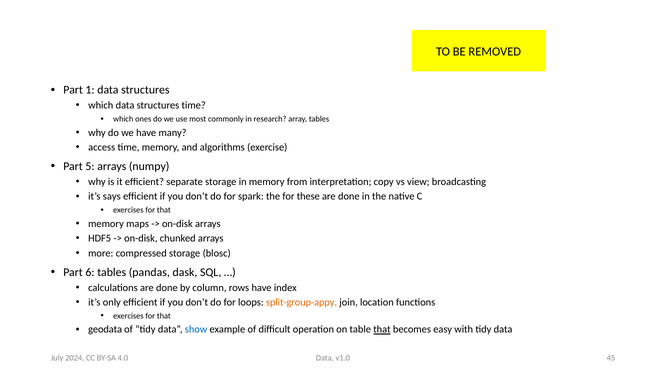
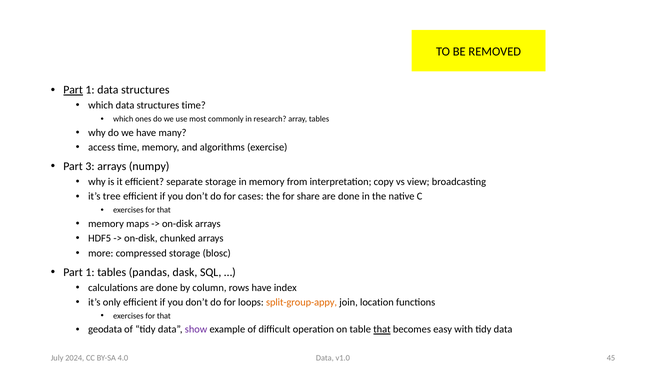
Part at (73, 90) underline: none -> present
5: 5 -> 3
says: says -> tree
spark: spark -> cases
these: these -> share
6 at (90, 272): 6 -> 1
show colour: blue -> purple
